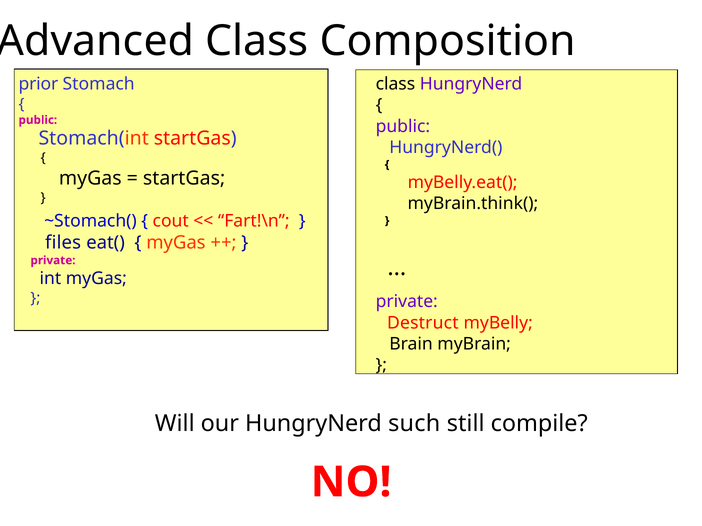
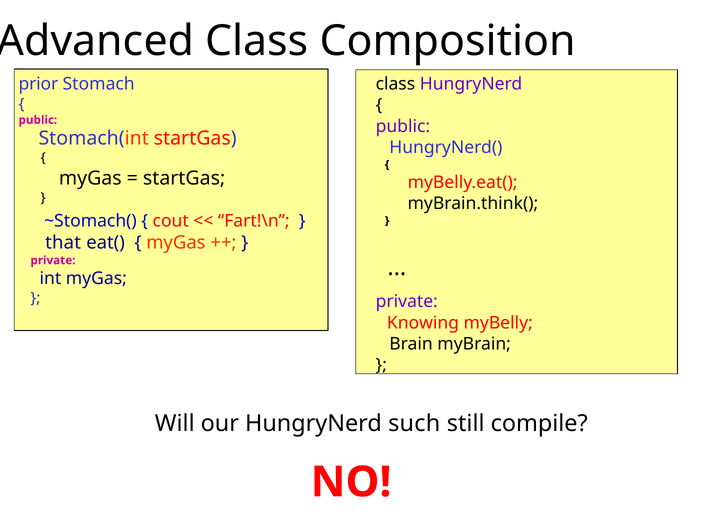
files: files -> that
Destruct: Destruct -> Knowing
